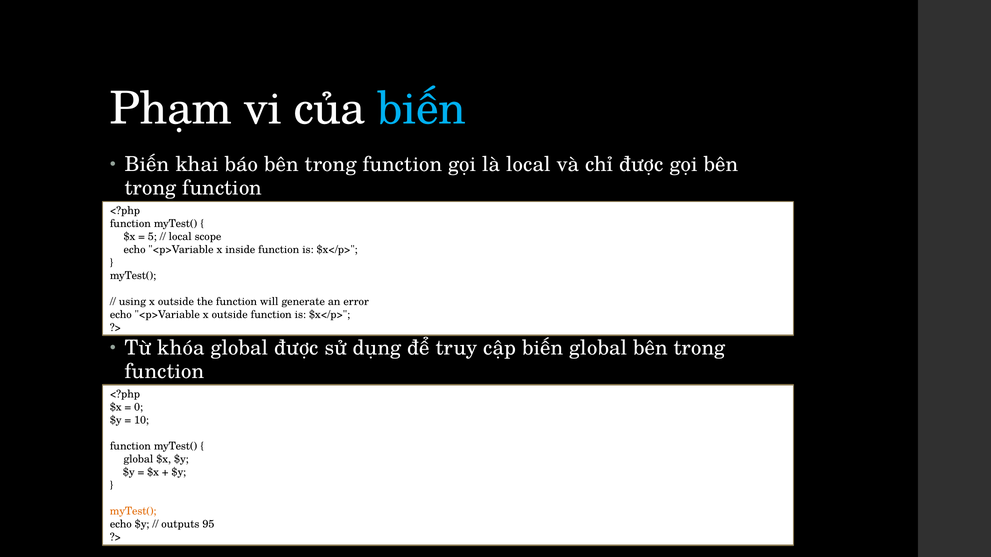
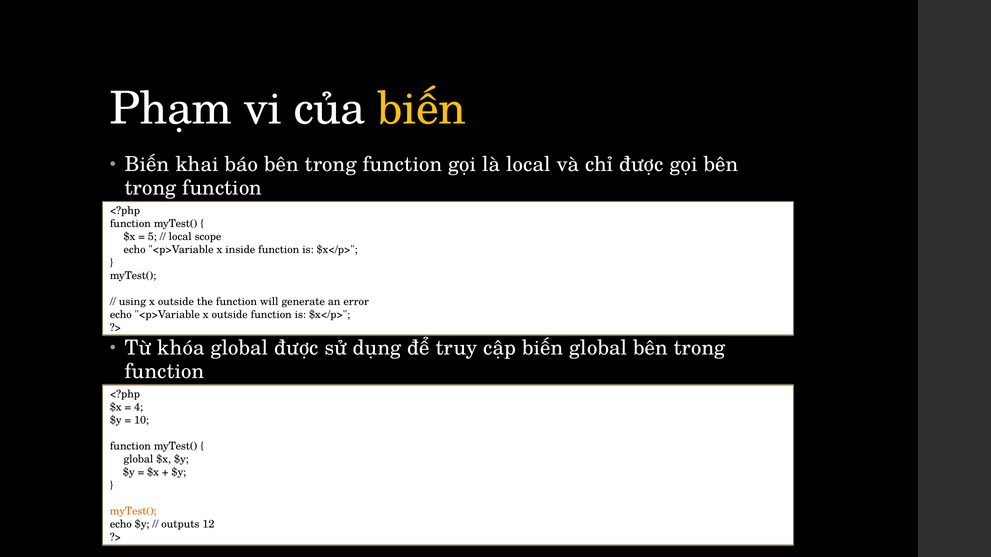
biến at (422, 109) colour: light blue -> yellow
0: 0 -> 4
95: 95 -> 12
